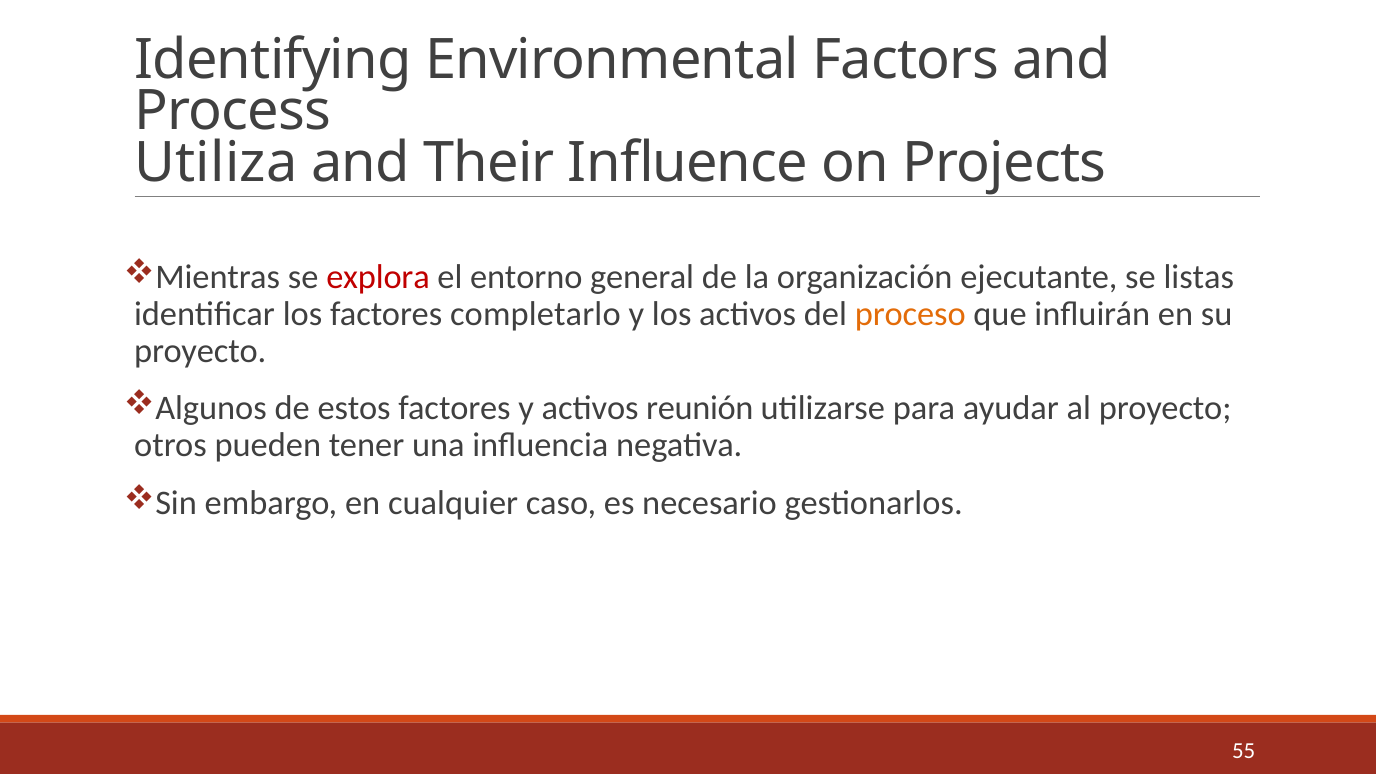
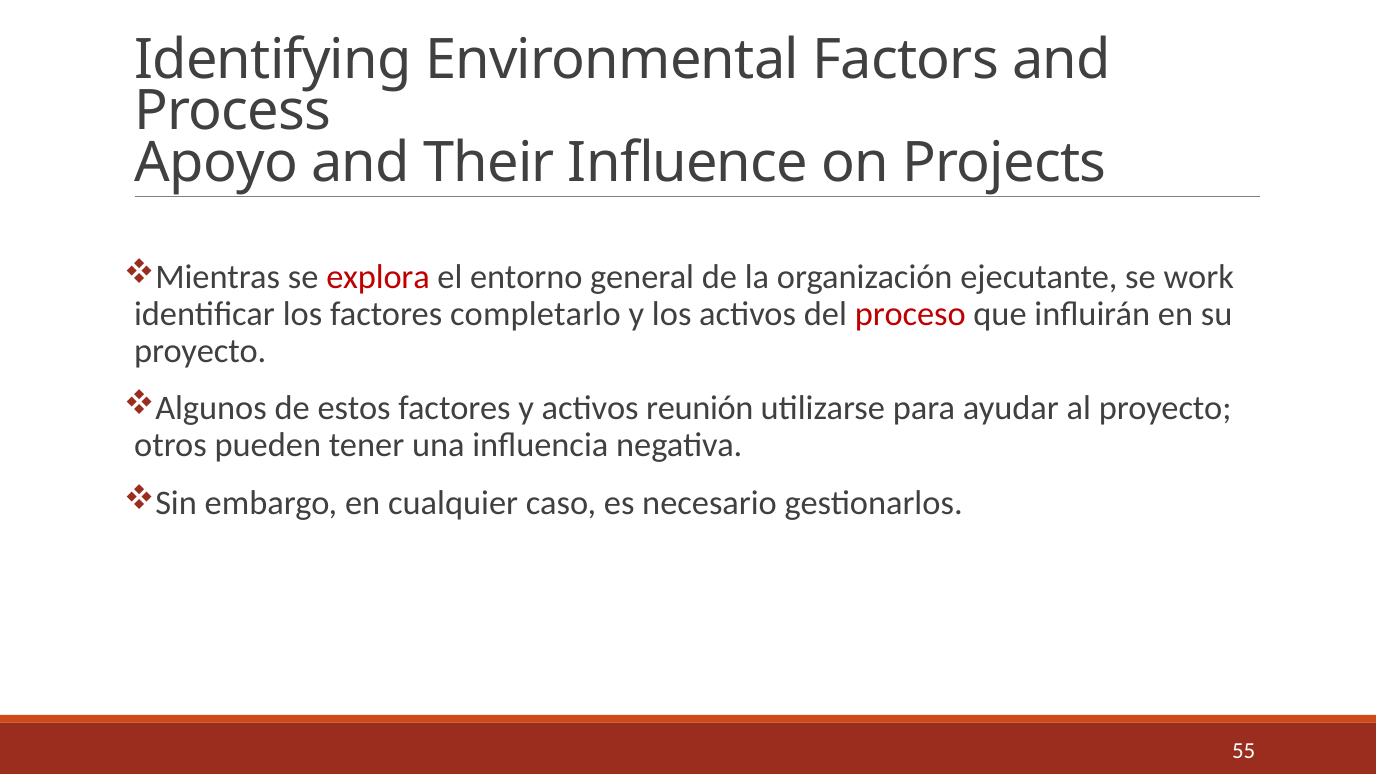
Utiliza: Utiliza -> Apoyo
listas: listas -> work
proceso colour: orange -> red
